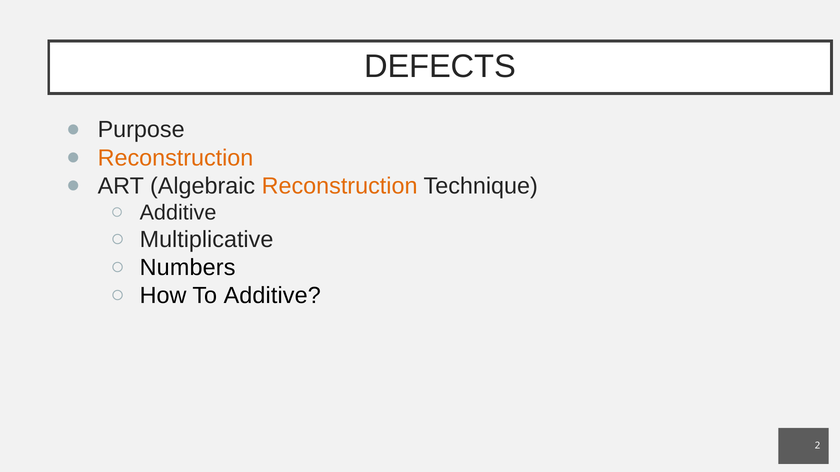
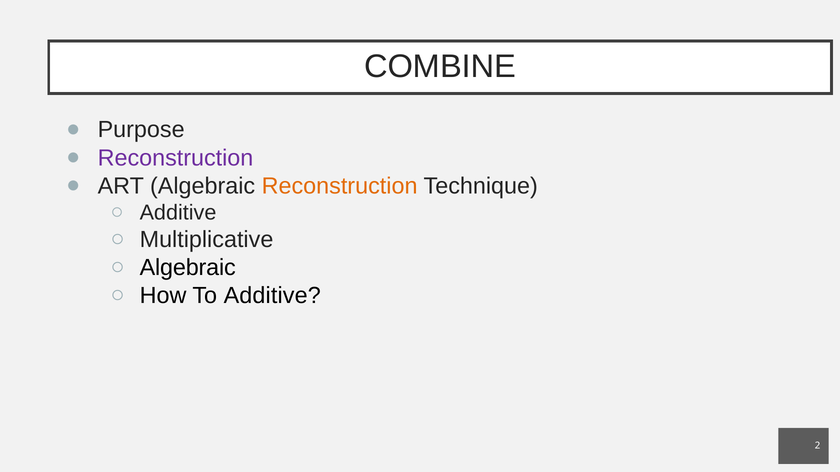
DEFECTS: DEFECTS -> COMBINE
Reconstruction at (176, 158) colour: orange -> purple
Numbers at (188, 268): Numbers -> Algebraic
